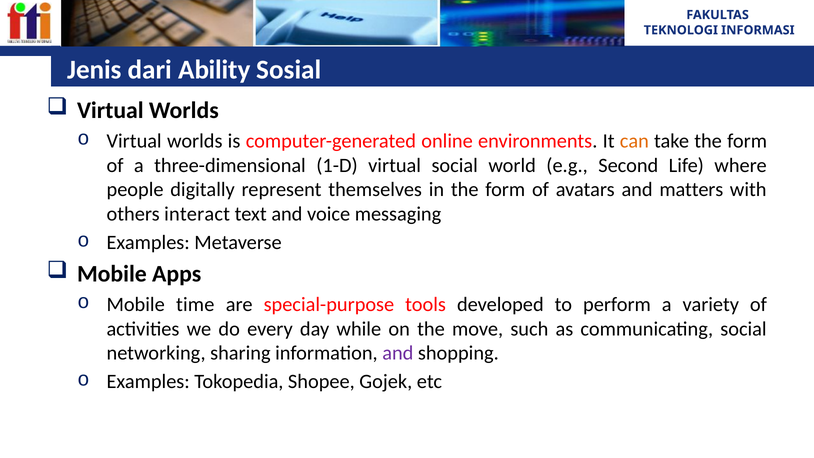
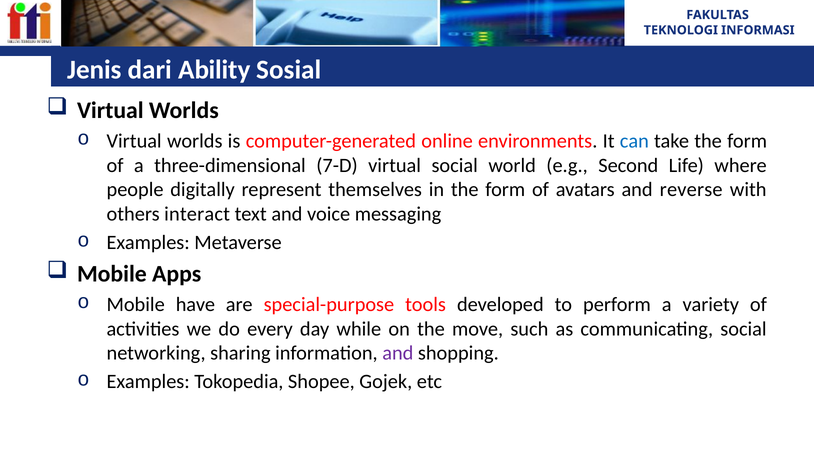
can colour: orange -> blue
1-D: 1-D -> 7-D
matters: matters -> reverse
time: time -> have
